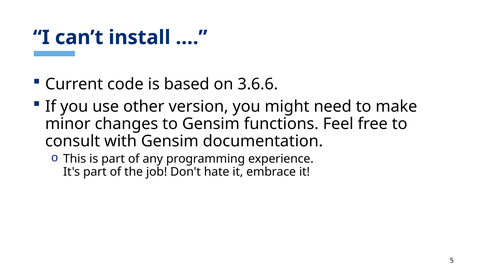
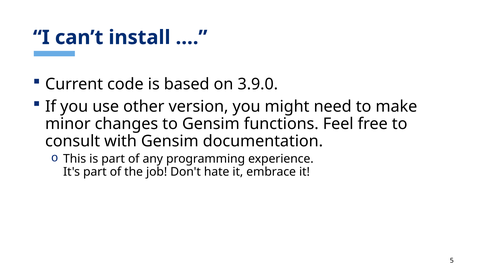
3.6.6: 3.6.6 -> 3.9.0
